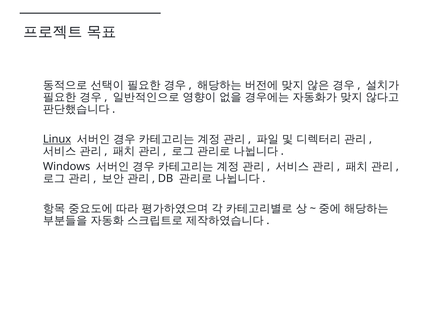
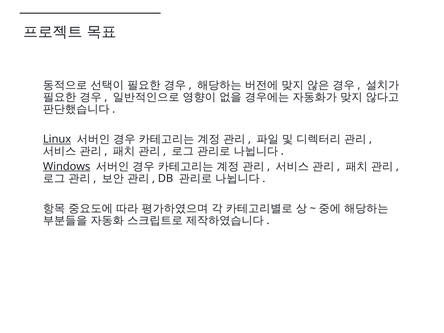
Windows underline: none -> present
